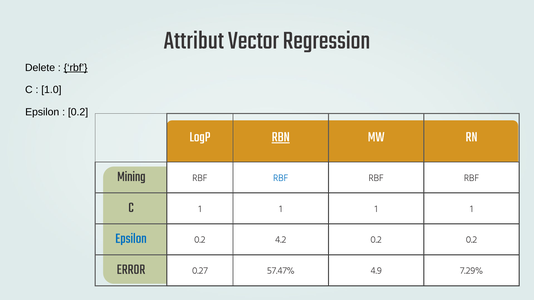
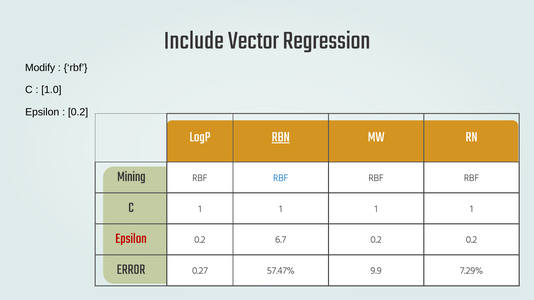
Attribut: Attribut -> Include
Delete: Delete -> Modify
rbf at (76, 68) underline: present -> none
Epsilon at (131, 238) colour: blue -> red
4.2: 4.2 -> 6.7
4.9: 4.9 -> 9.9
